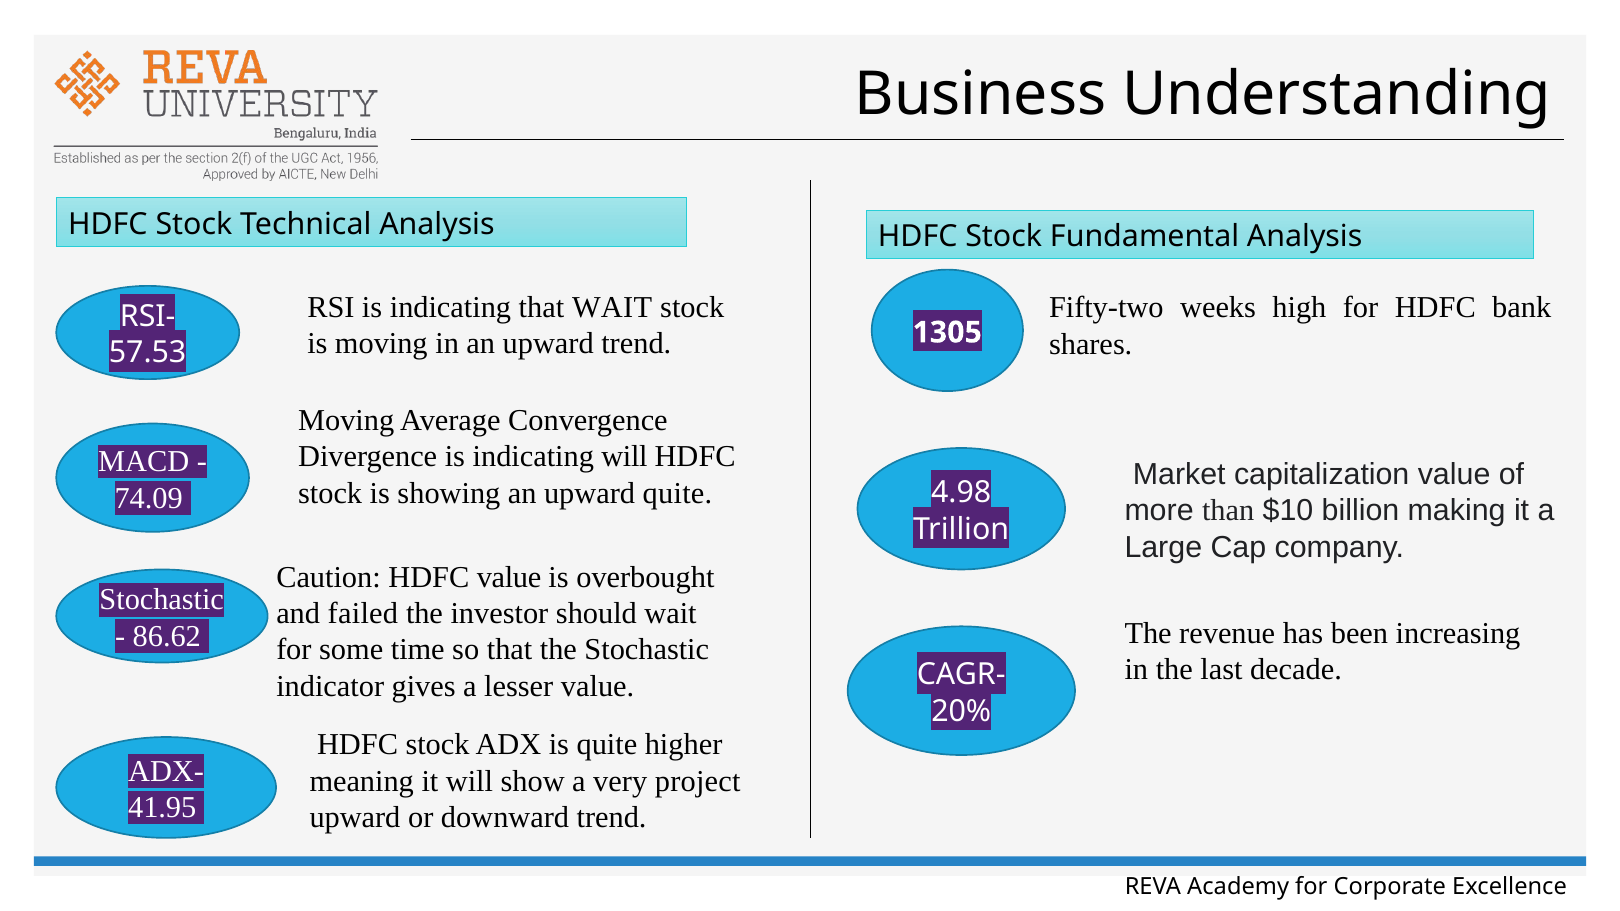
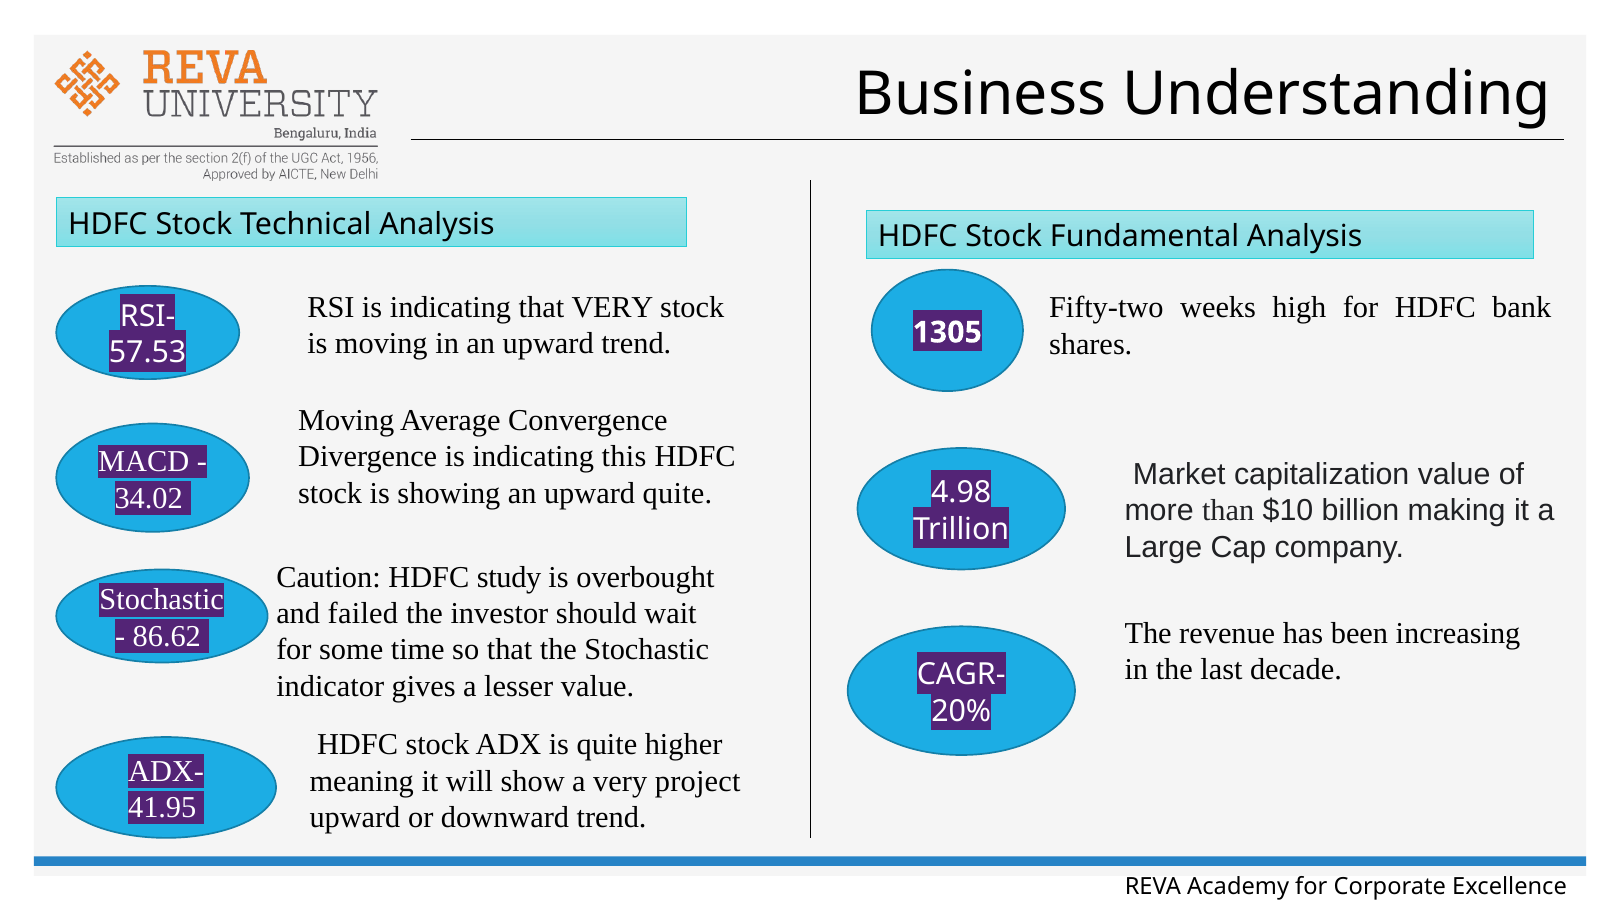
that WAIT: WAIT -> VERY
indicating will: will -> this
74.09: 74.09 -> 34.02
HDFC value: value -> study
